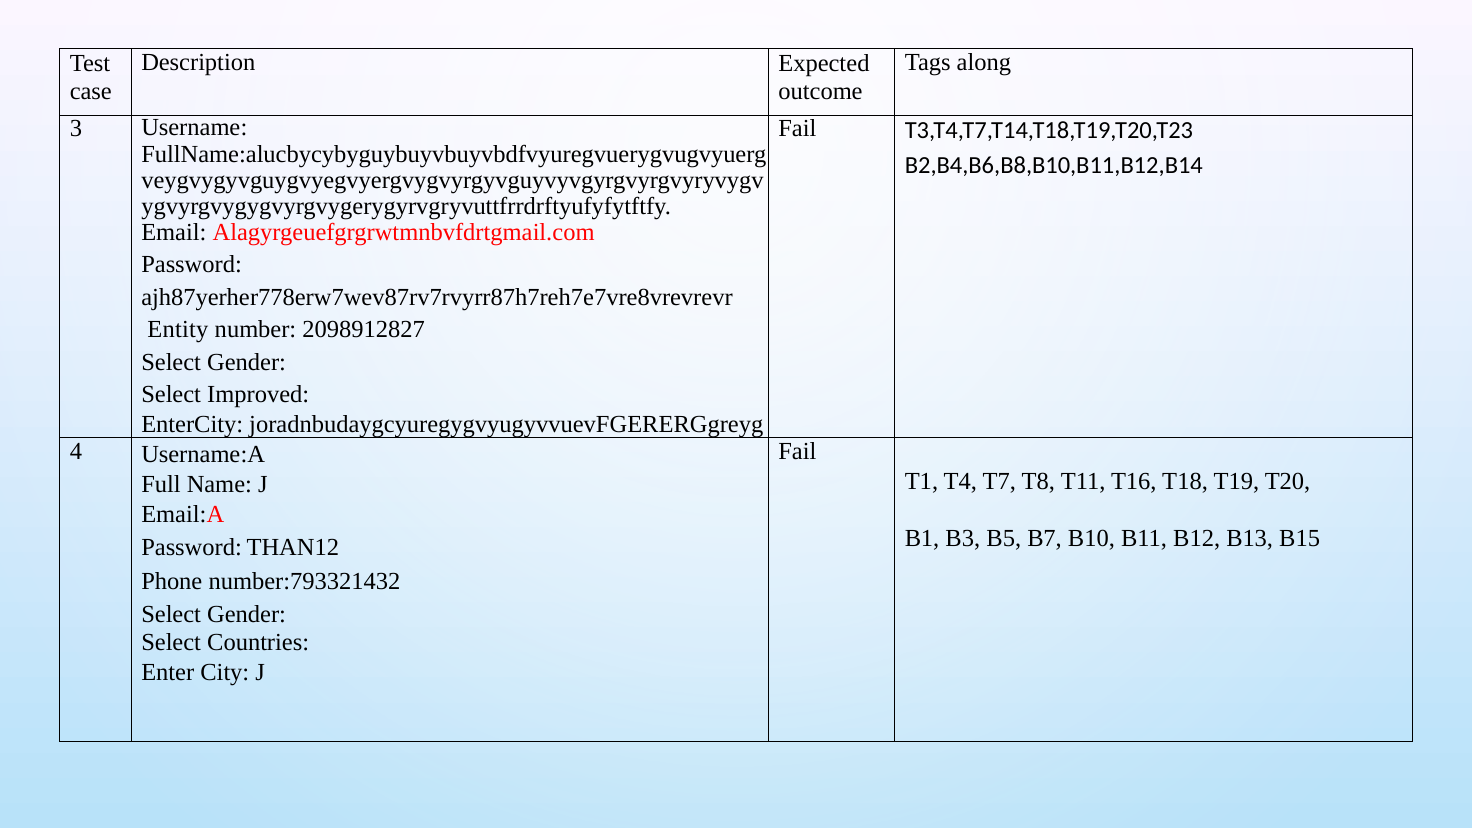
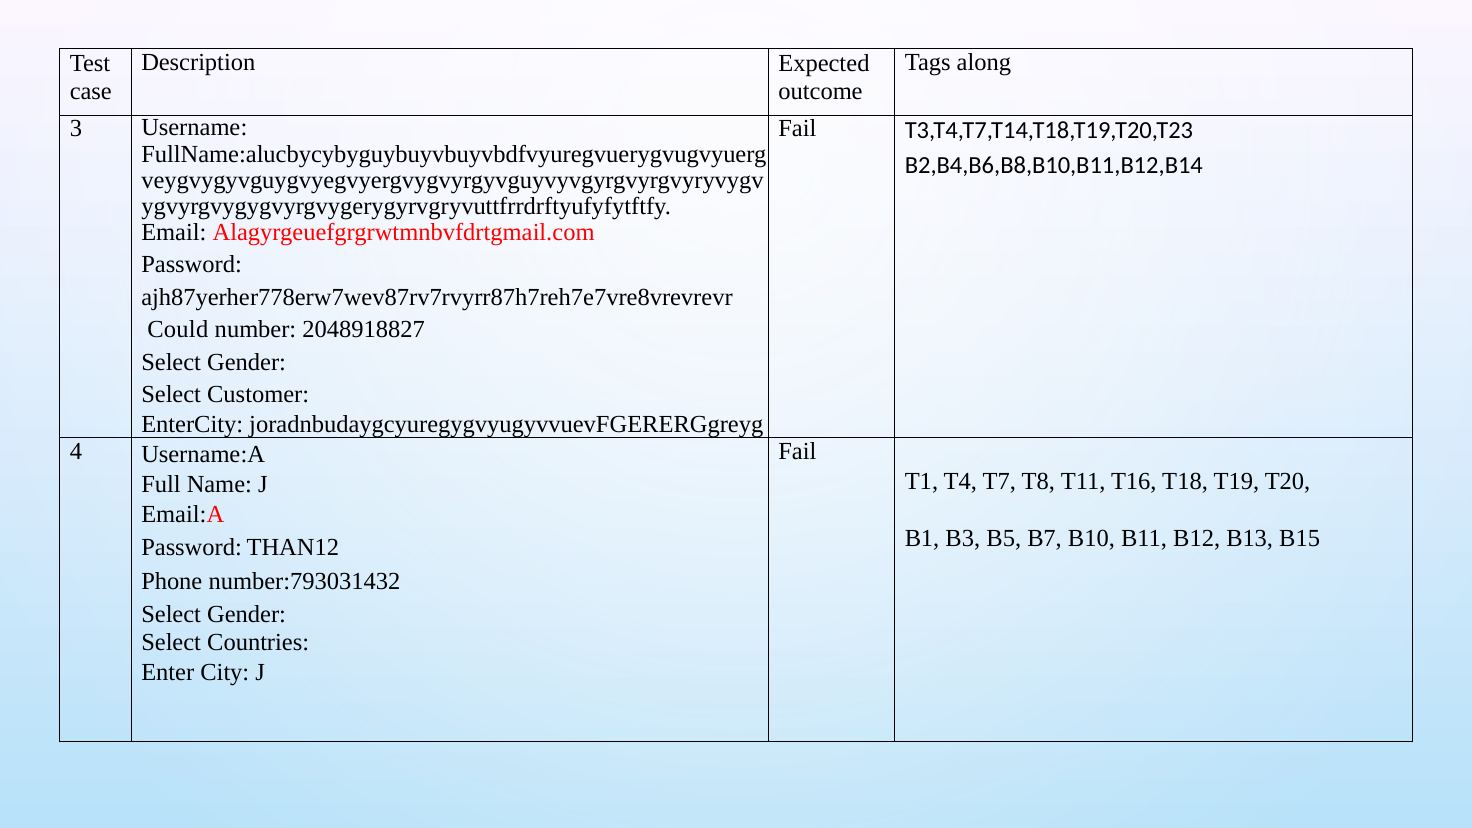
Entity: Entity -> Could
2098912827: 2098912827 -> 2048918827
Improved: Improved -> Customer
number:793321432: number:793321432 -> number:793031432
